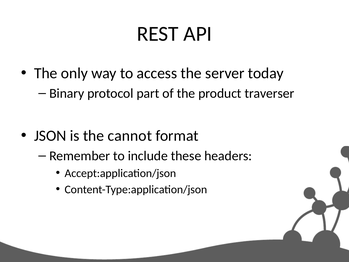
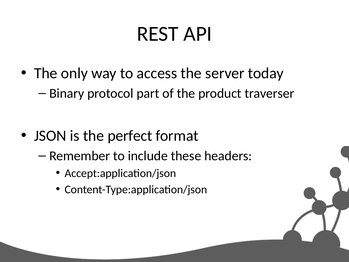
cannot: cannot -> perfect
